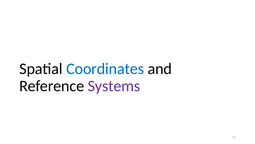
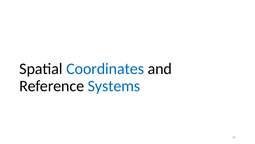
Systems colour: purple -> blue
